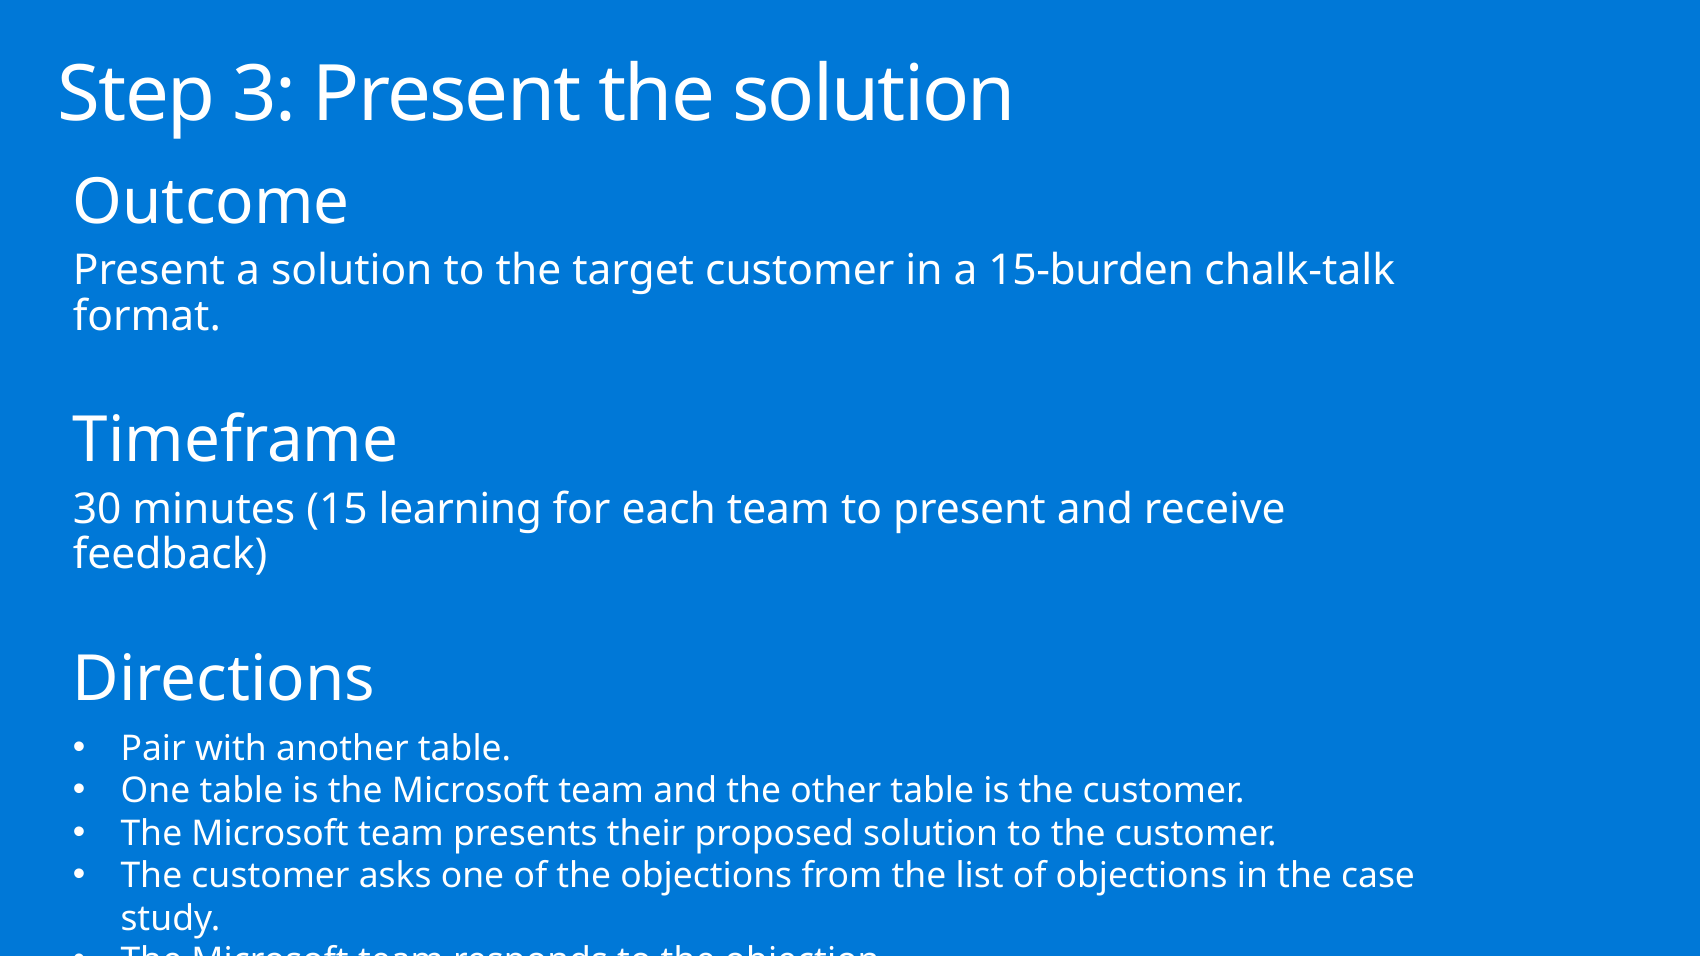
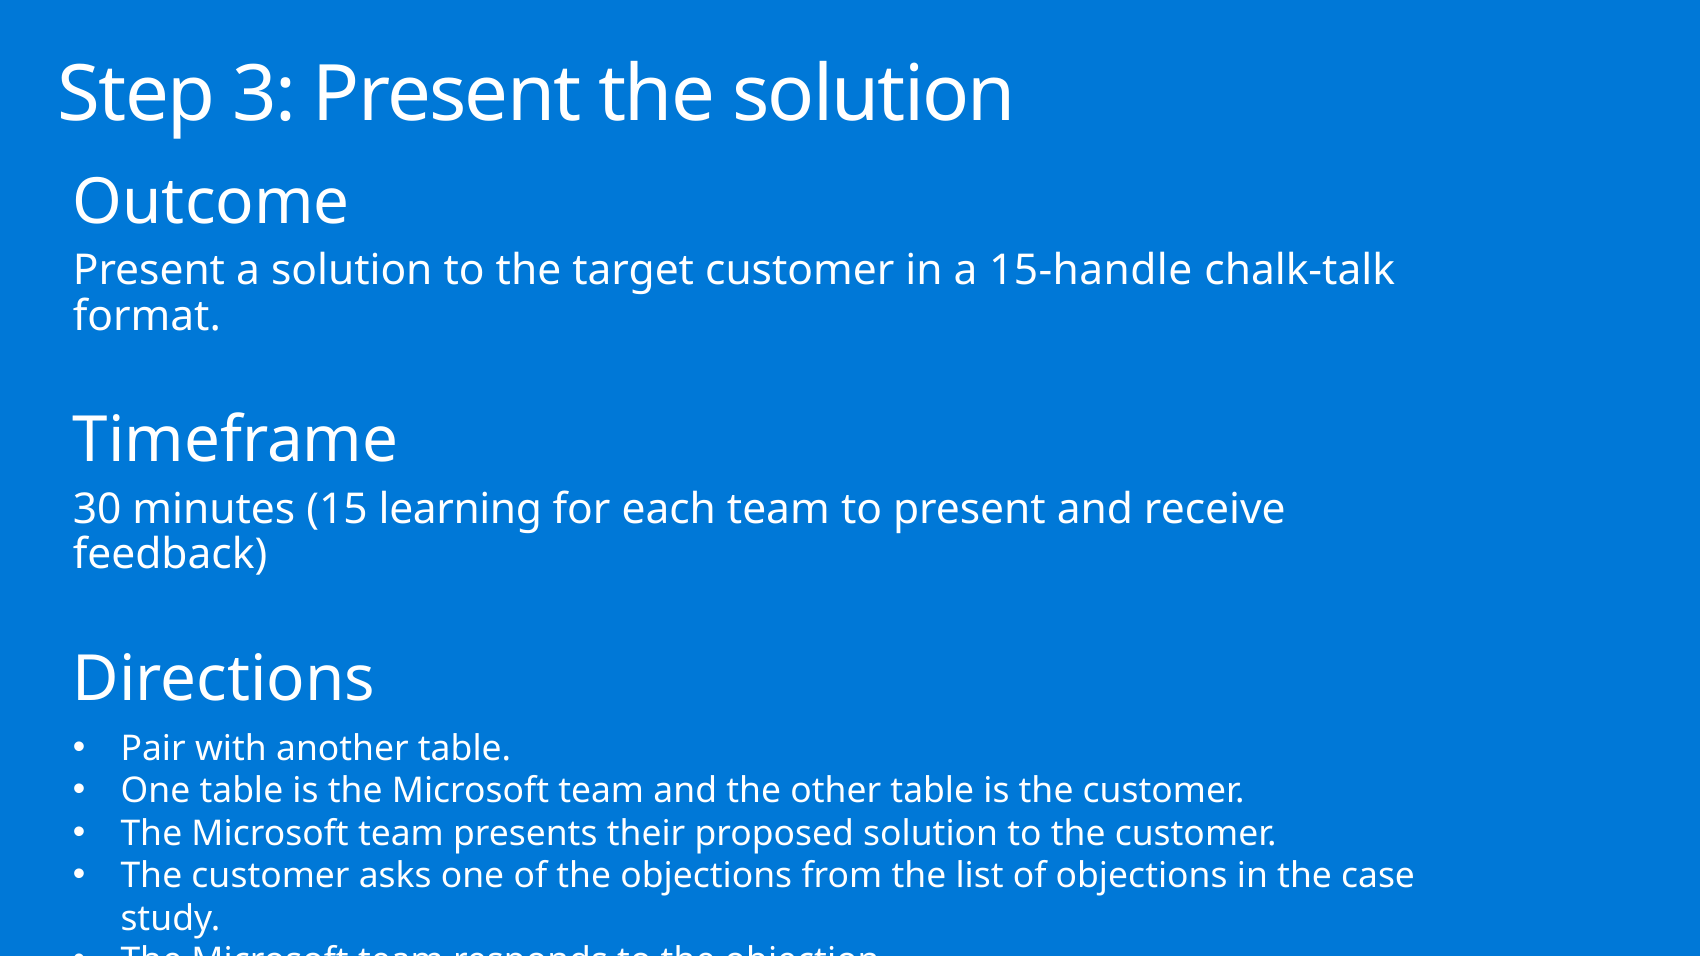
15-burden: 15-burden -> 15-handle
